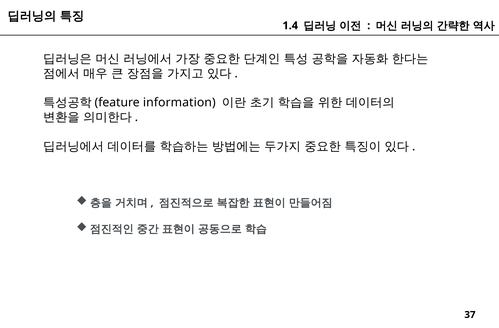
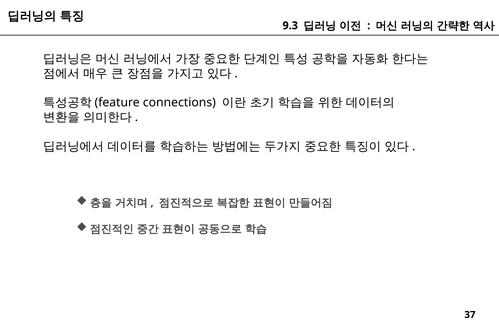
1.4: 1.4 -> 9.3
information: information -> connections
